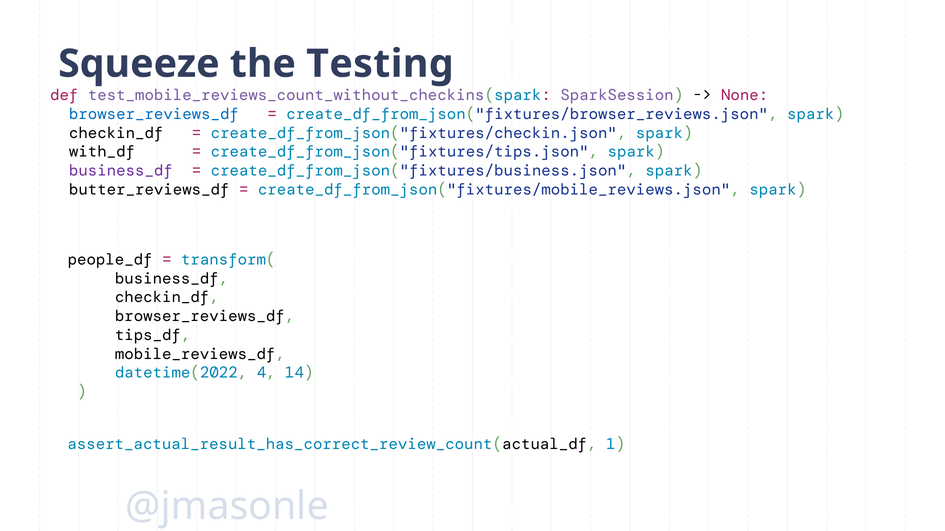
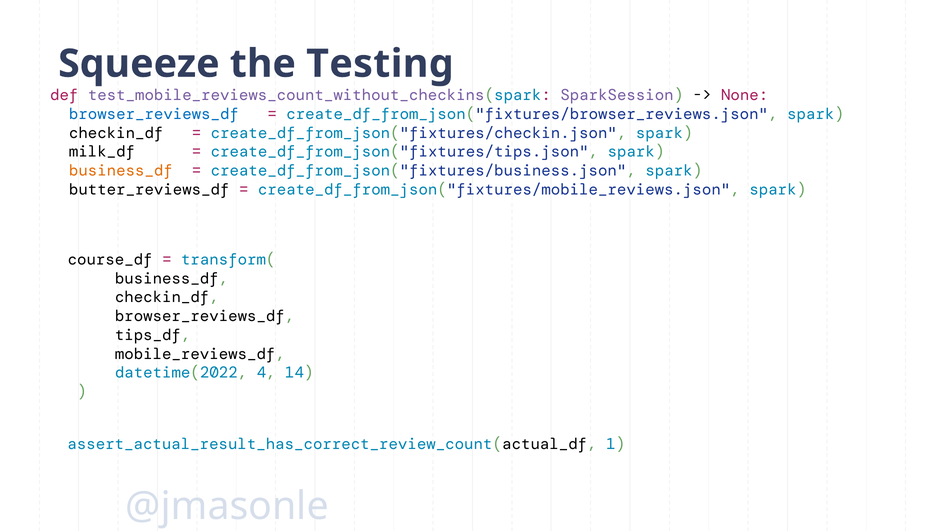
with_df: with_df -> milk_df
business_df at (121, 171) colour: purple -> orange
people_df: people_df -> course_df
